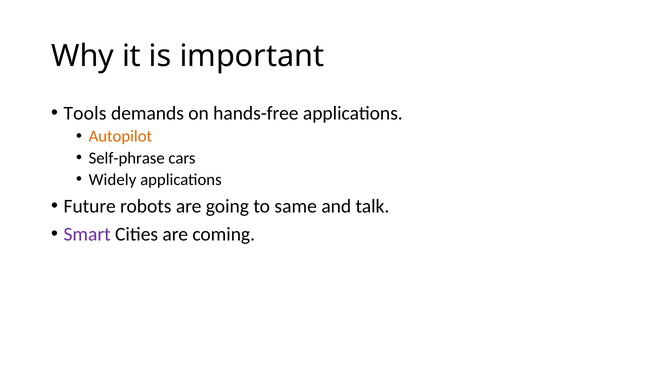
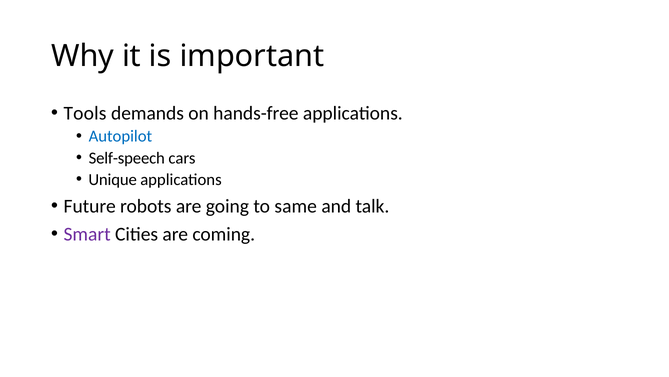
Autopilot colour: orange -> blue
Self-phrase: Self-phrase -> Self-speech
Widely: Widely -> Unique
